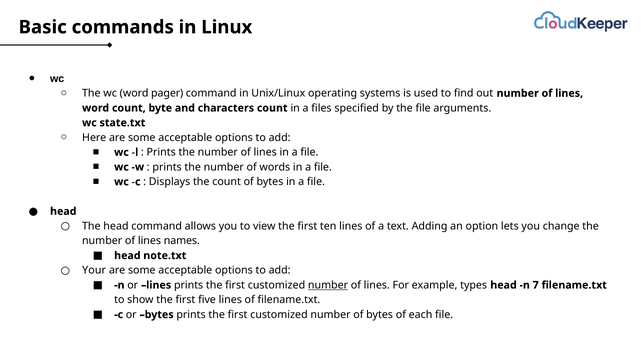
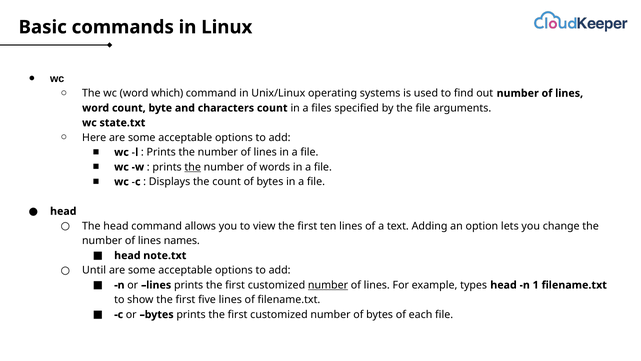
pager: pager -> which
the at (193, 167) underline: none -> present
Your: Your -> Until
7: 7 -> 1
